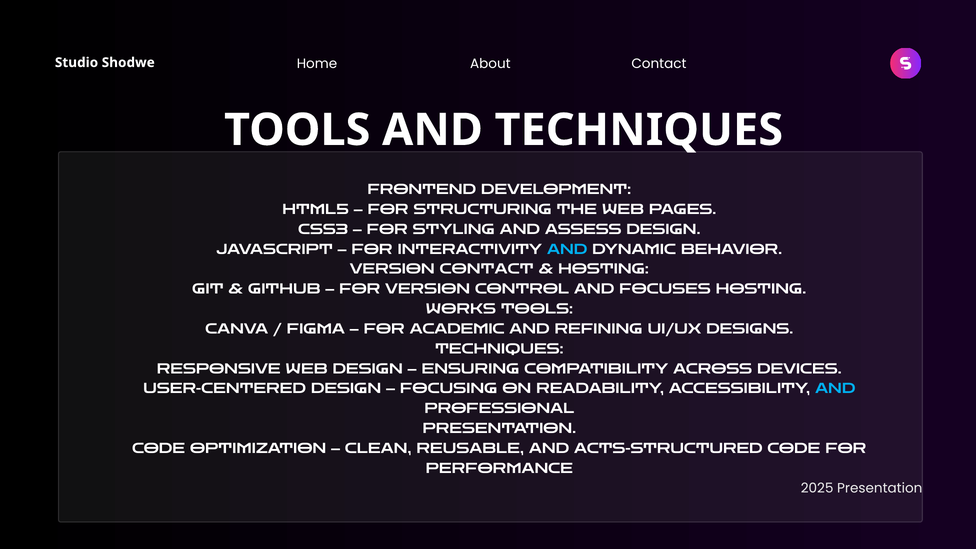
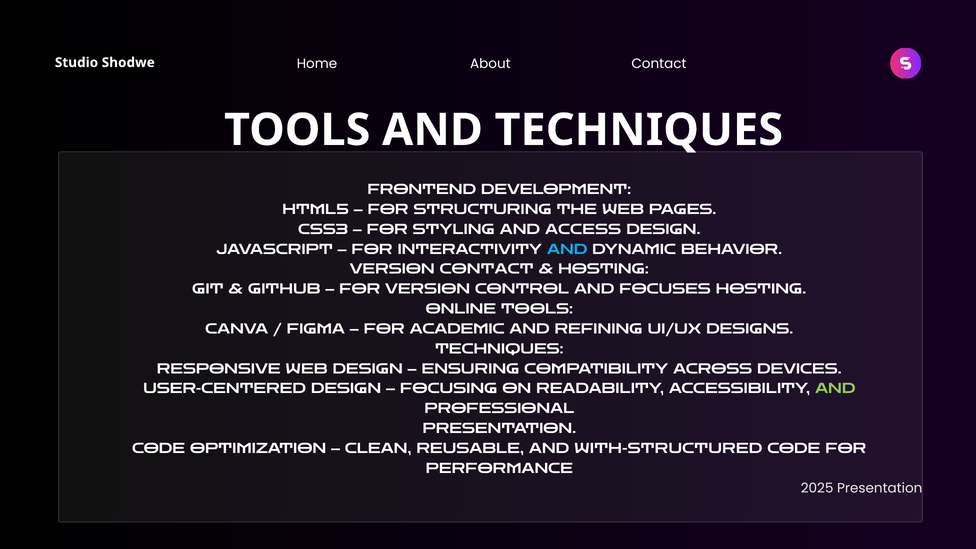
ASSESS: ASSESS -> ACCESS
WORKS: WORKS -> ONLINE
AND at (835, 389) colour: light blue -> light green
ACTS-STRUCTURED: ACTS-STRUCTURED -> WITH-STRUCTURED
